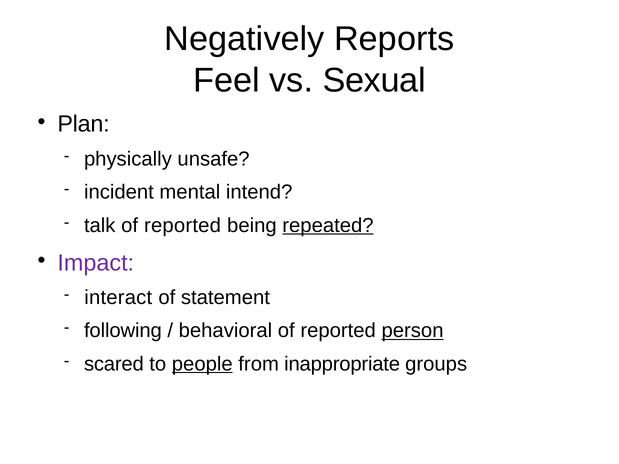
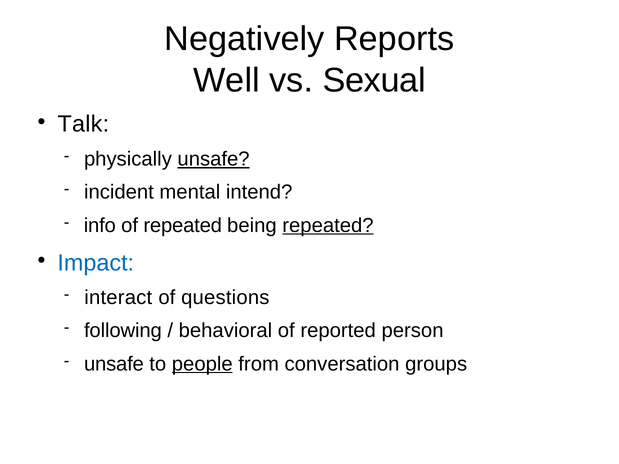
Feel: Feel -> Well
Plan: Plan -> Talk
unsafe at (214, 159) underline: none -> present
talk: talk -> info
reported at (182, 225): reported -> repeated
Impact colour: purple -> blue
statement: statement -> questions
person underline: present -> none
scared at (114, 364): scared -> unsafe
inappropriate: inappropriate -> conversation
